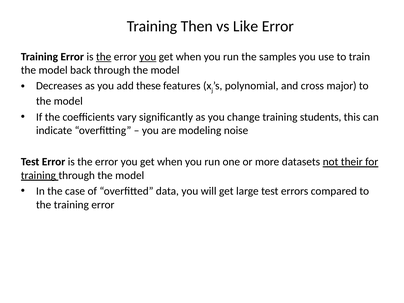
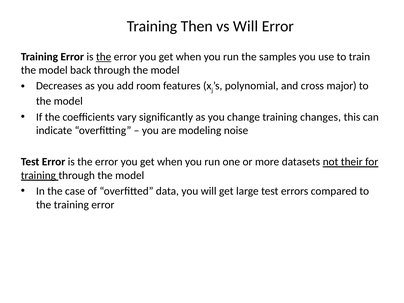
vs Like: Like -> Will
you at (148, 57) underline: present -> none
these: these -> room
students: students -> changes
